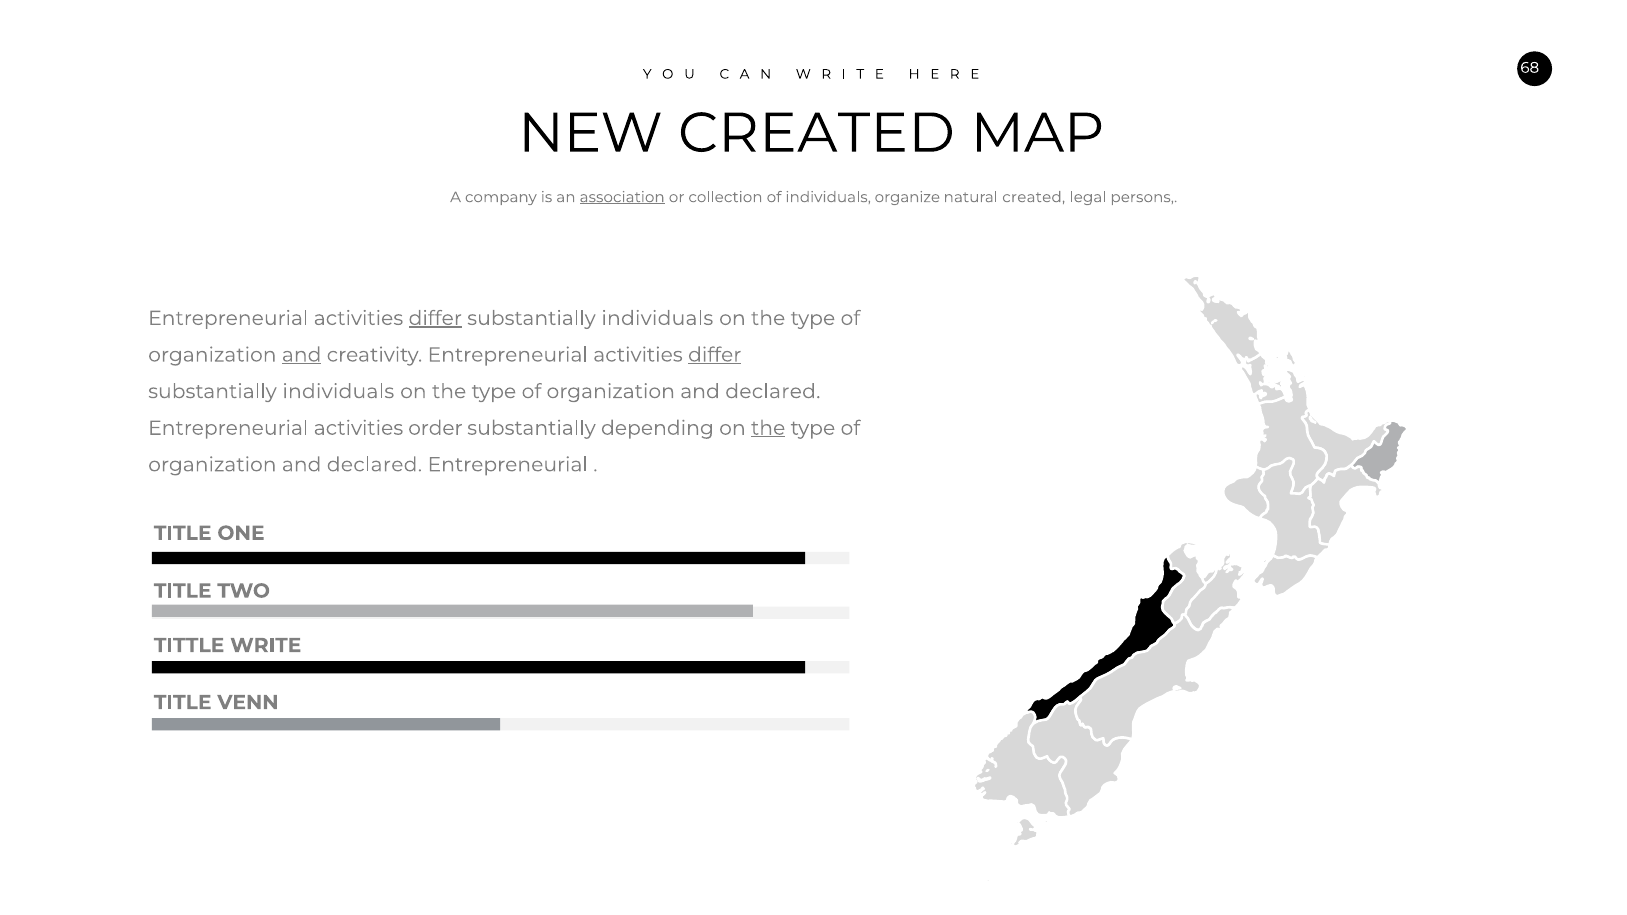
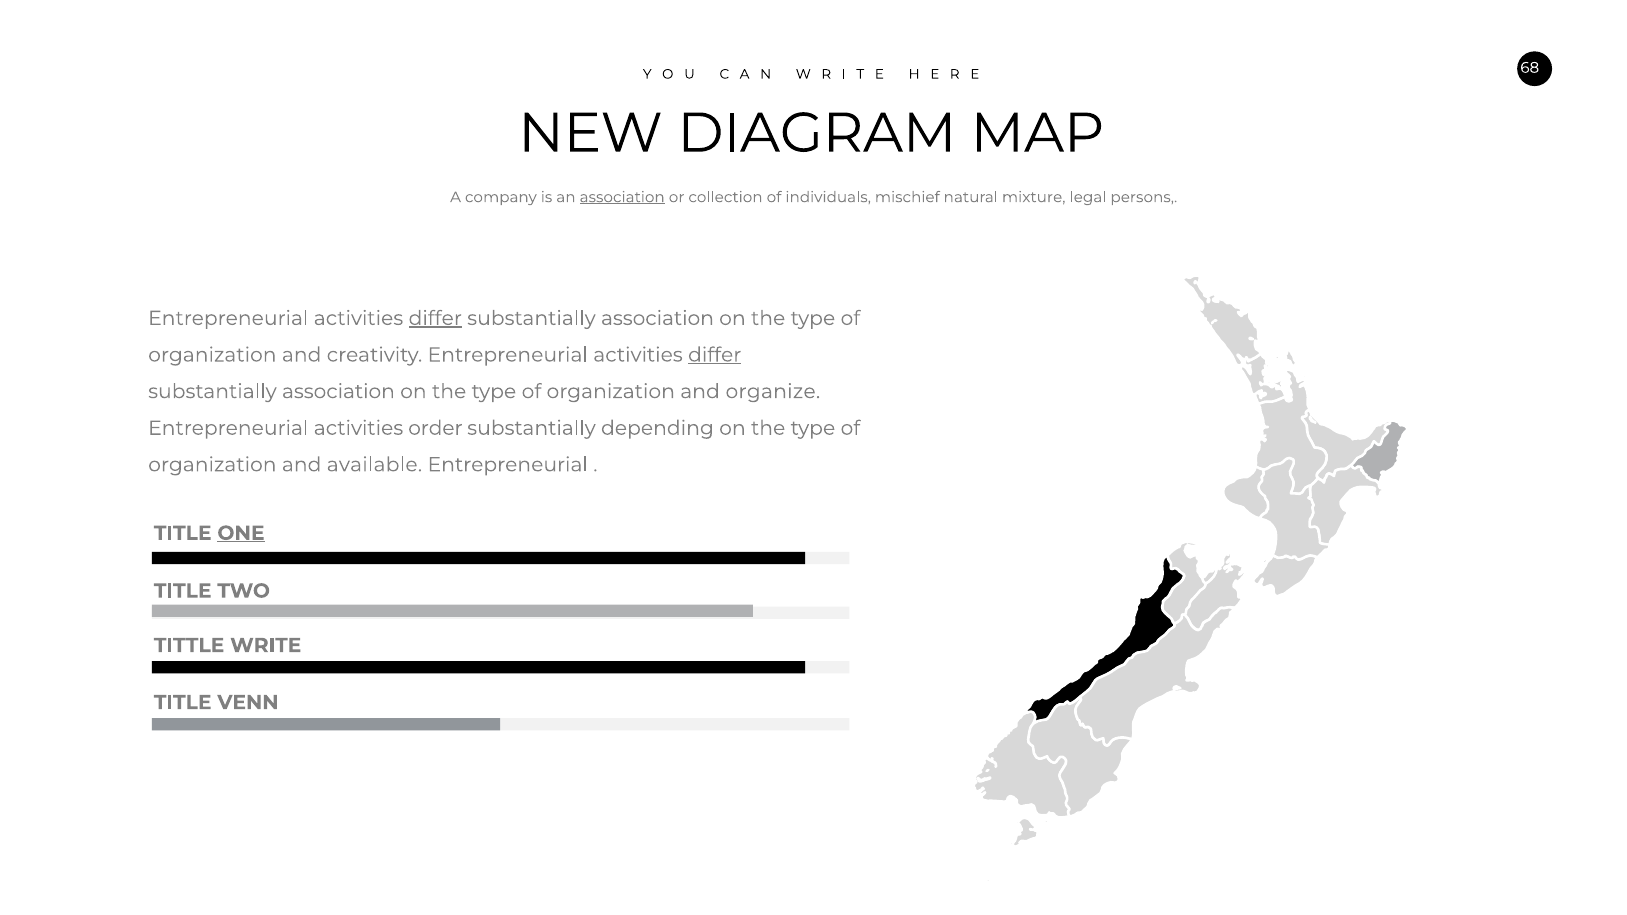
NEW CREATED: CREATED -> DIAGRAM
organize: organize -> mischief
natural created: created -> mixture
individuals at (657, 318): individuals -> association
and at (302, 355) underline: present -> none
individuals at (338, 392): individuals -> association
declared at (773, 392): declared -> organize
the at (768, 428) underline: present -> none
declared at (374, 465): declared -> available
ONE underline: none -> present
